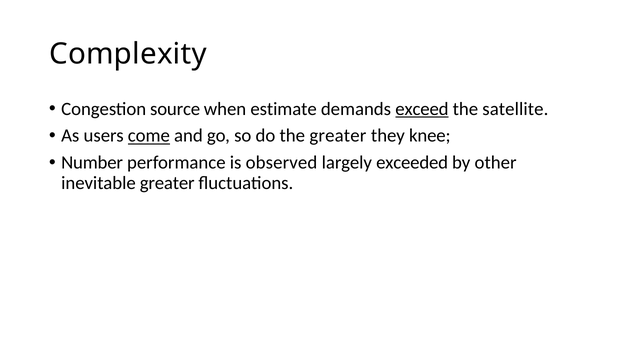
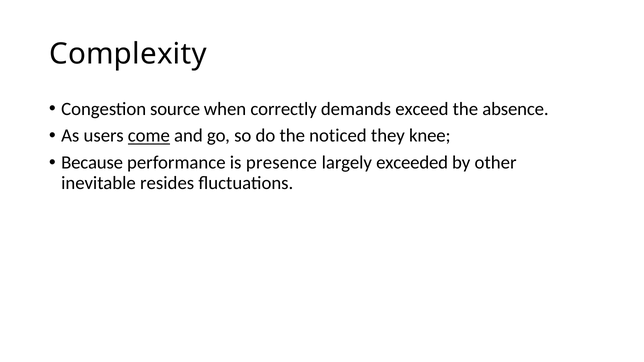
estimate: estimate -> correctly
exceed underline: present -> none
satellite: satellite -> absence
the greater: greater -> noticed
Number: Number -> Because
observed: observed -> presence
inevitable greater: greater -> resides
